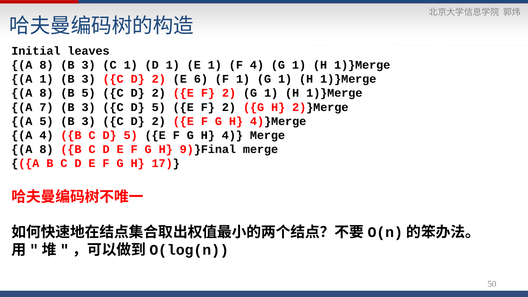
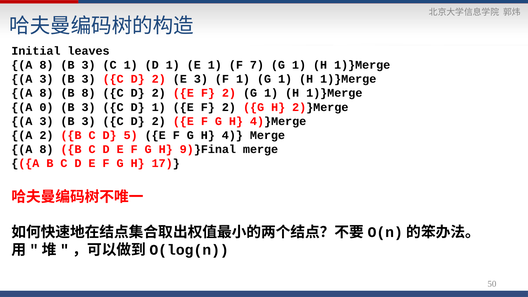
F 4: 4 -> 7
1 at (46, 79): 1 -> 3
E 6: 6 -> 3
B 5: 5 -> 8
7: 7 -> 0
3 C D 5: 5 -> 1
5 at (46, 121): 5 -> 3
A 4: 4 -> 2
